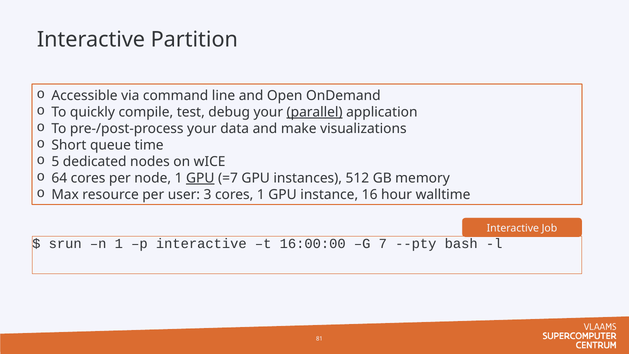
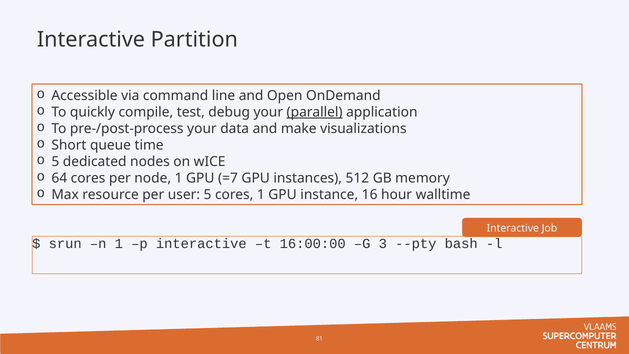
GPU at (200, 178) underline: present -> none
user 3: 3 -> 5
7: 7 -> 3
